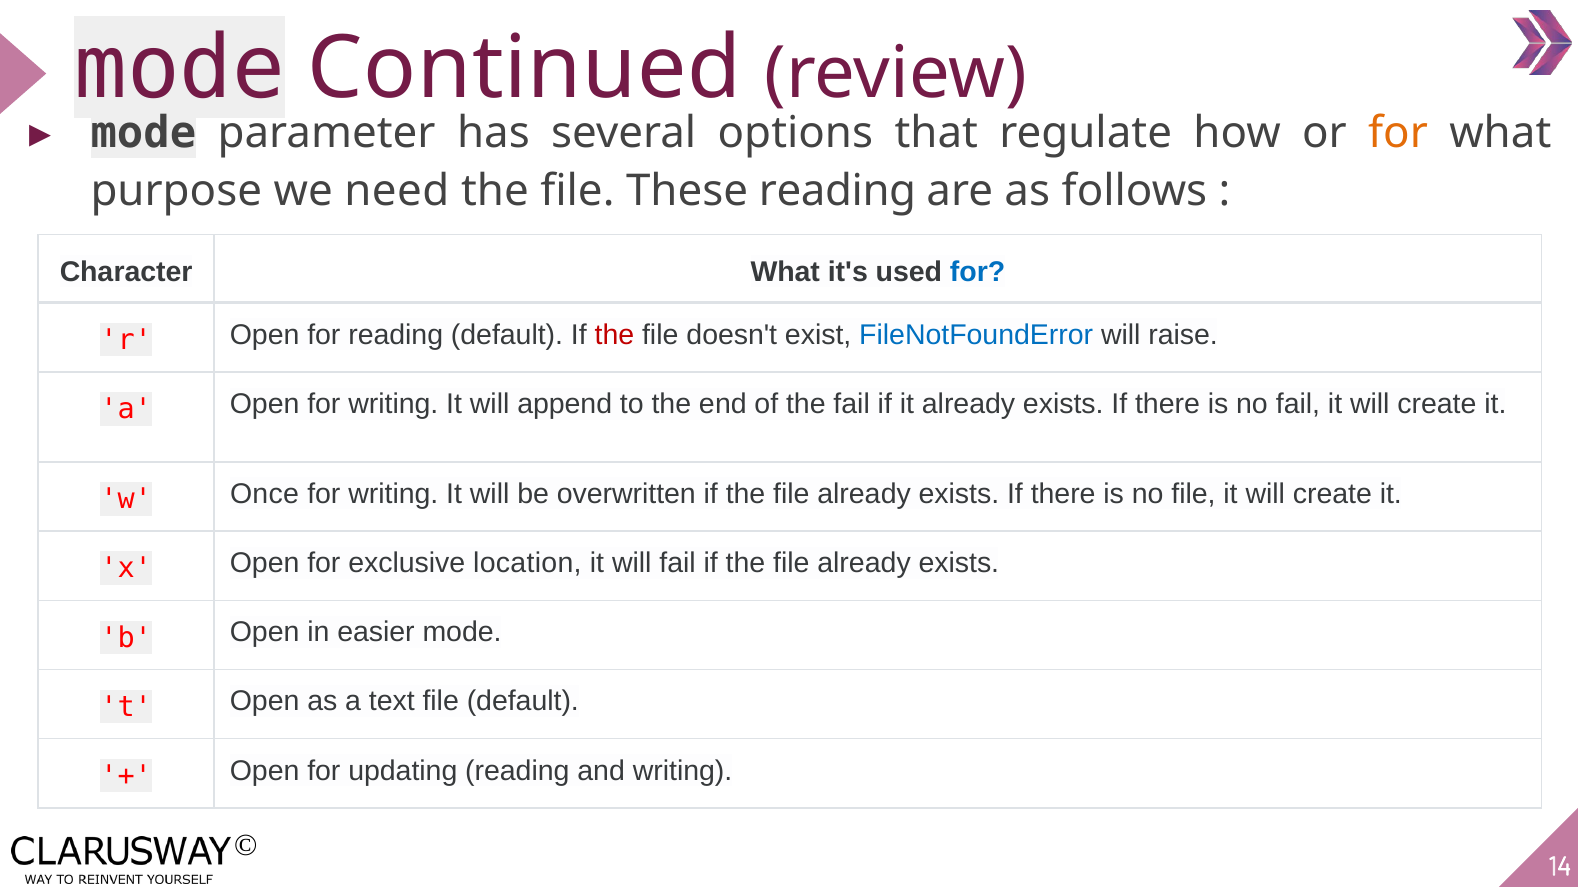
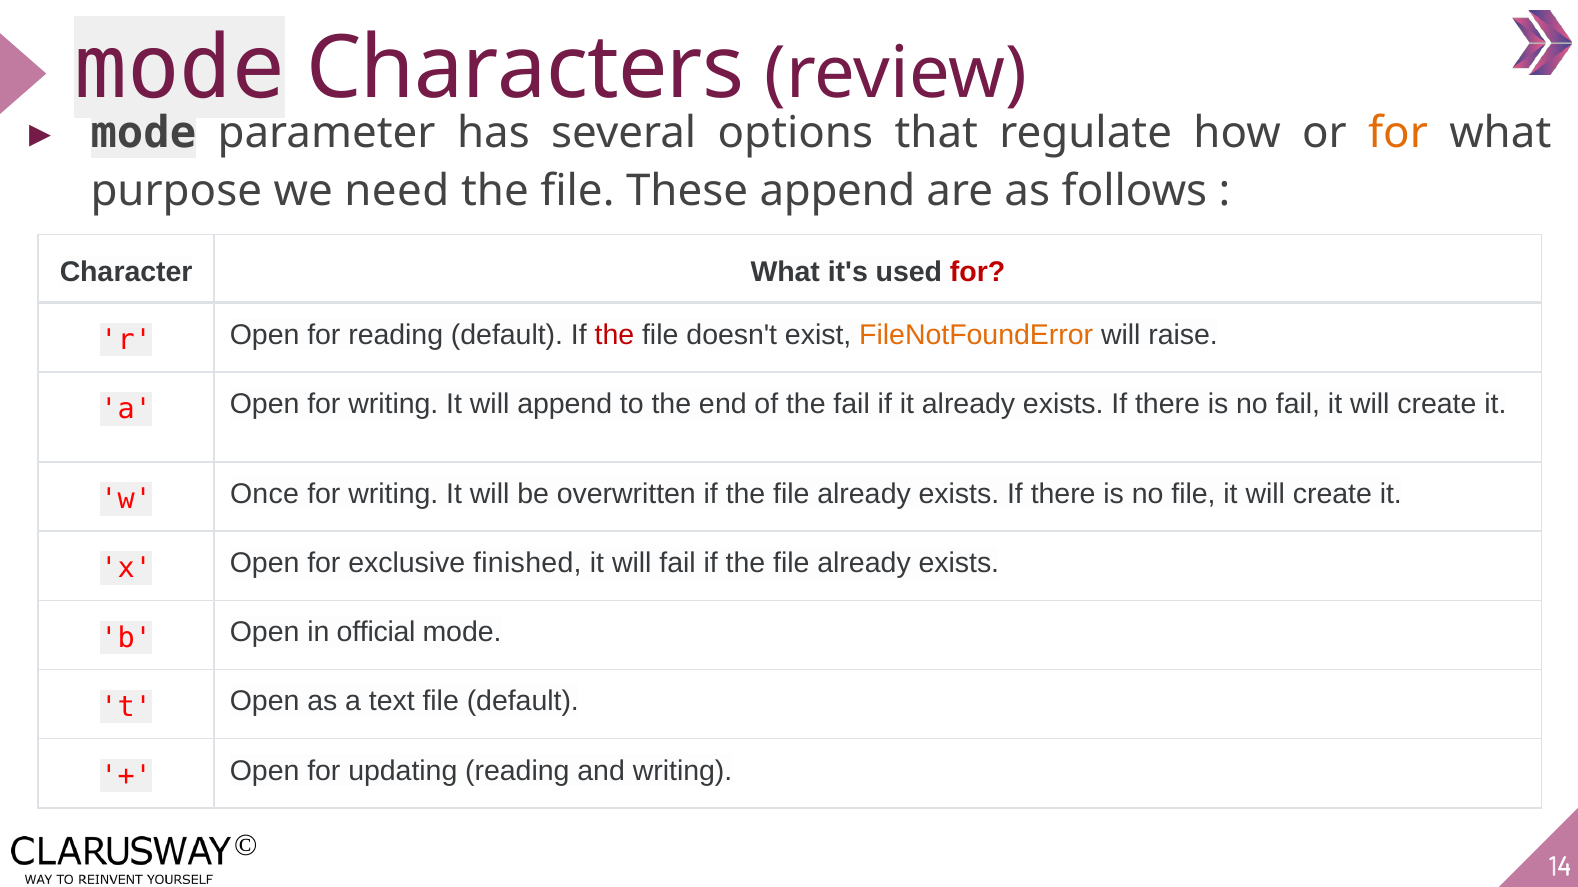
Continued: Continued -> Characters
These reading: reading -> append
for at (978, 272) colour: blue -> red
FileNotFoundError colour: blue -> orange
location: location -> finished
easier: easier -> official
